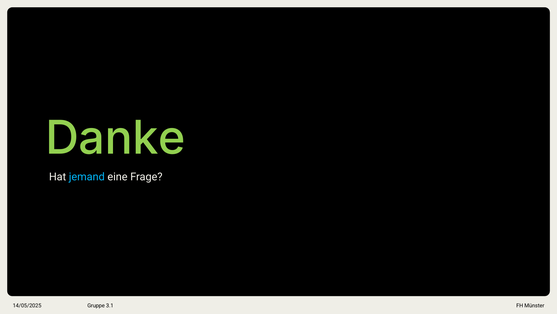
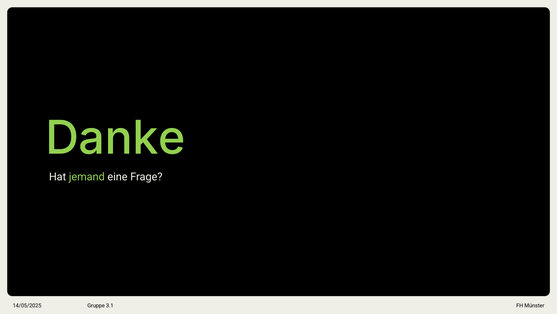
jemand colour: light blue -> light green
